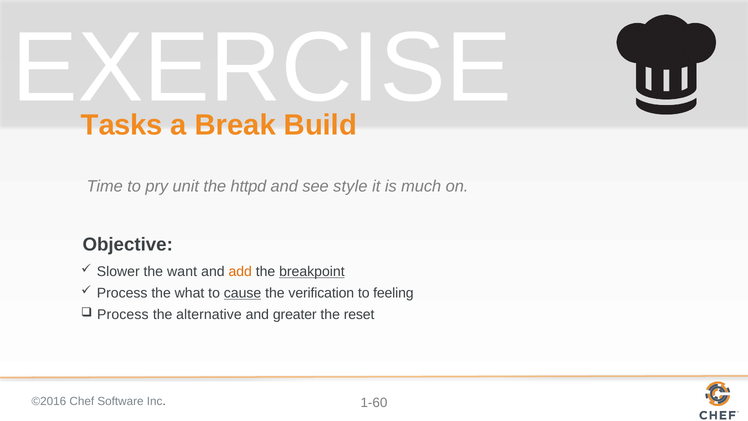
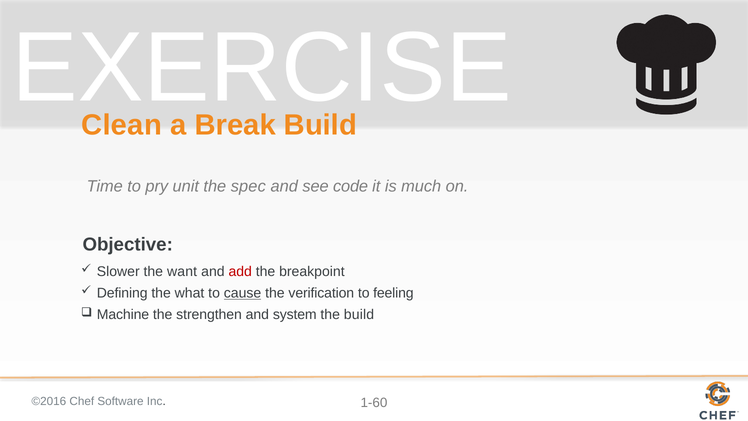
Tasks: Tasks -> Clean
httpd: httpd -> spec
style: style -> code
add colour: orange -> red
breakpoint underline: present -> none
Process at (122, 293): Process -> Defining
Process at (123, 314): Process -> Machine
alternative: alternative -> strengthen
greater: greater -> system
the reset: reset -> build
